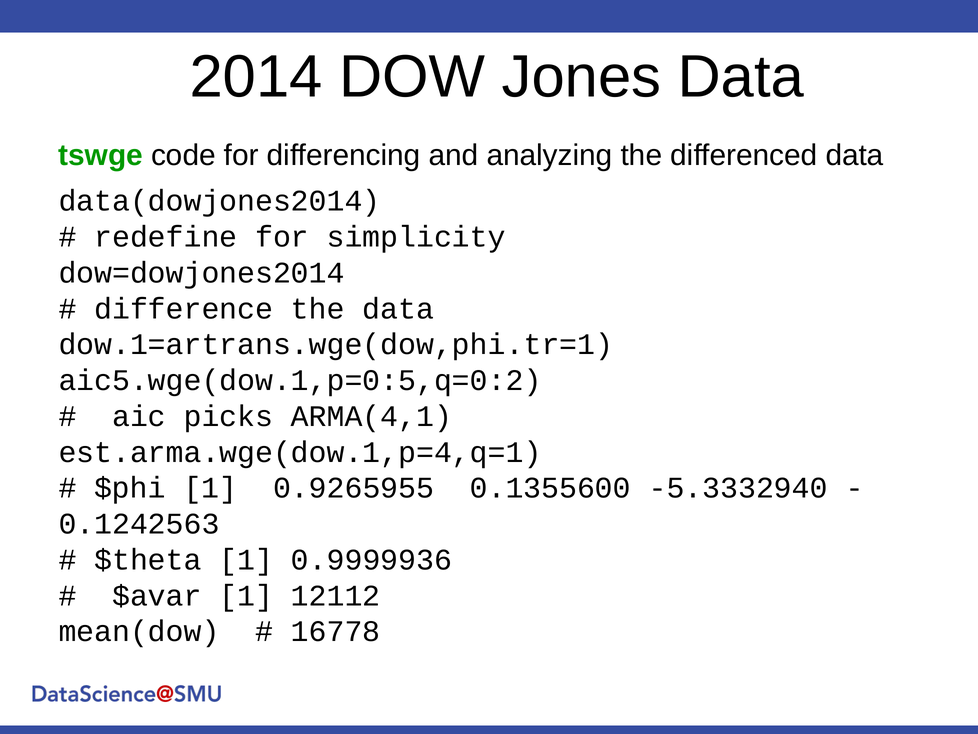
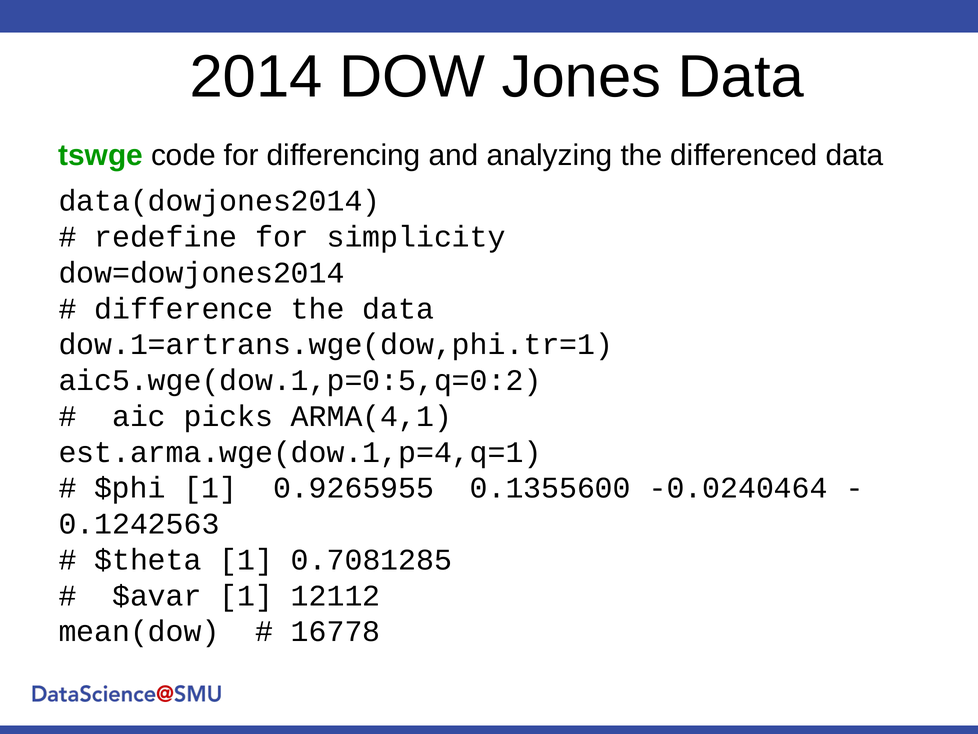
-5.3332940: -5.3332940 -> -0.0240464
0.9999936: 0.9999936 -> 0.7081285
